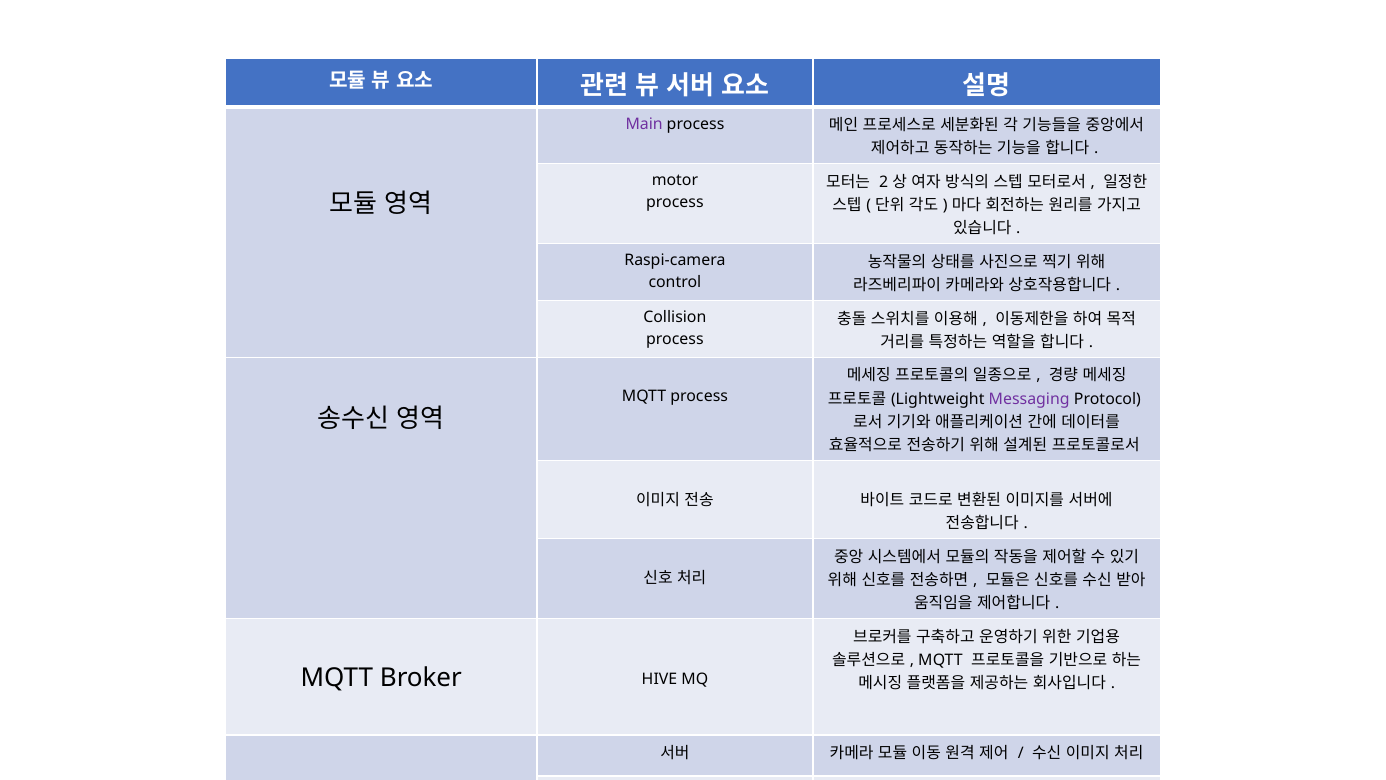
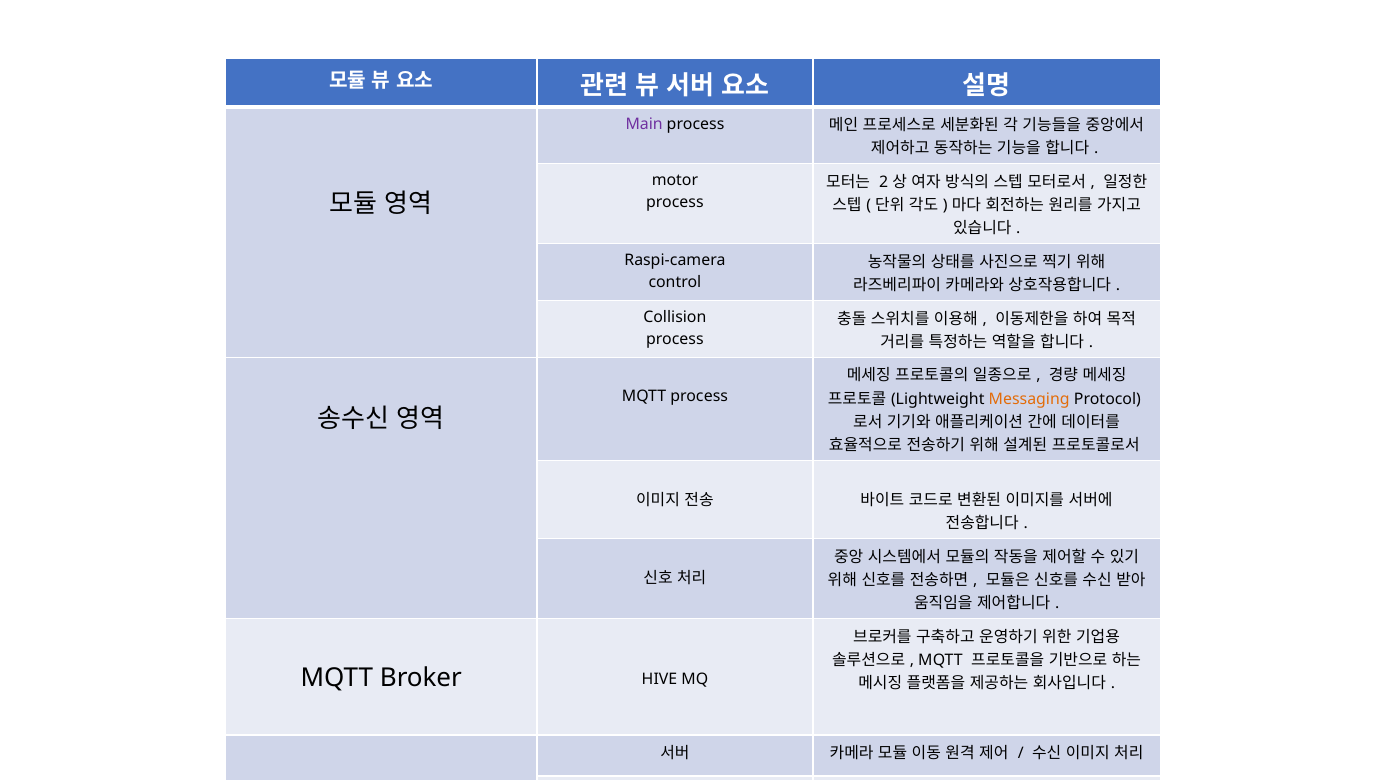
Messaging colour: purple -> orange
